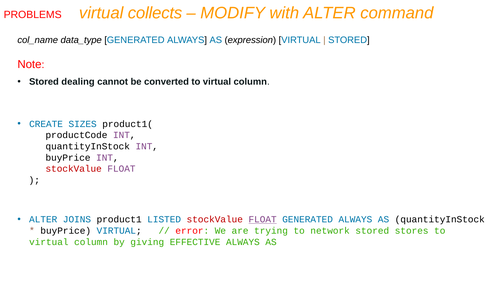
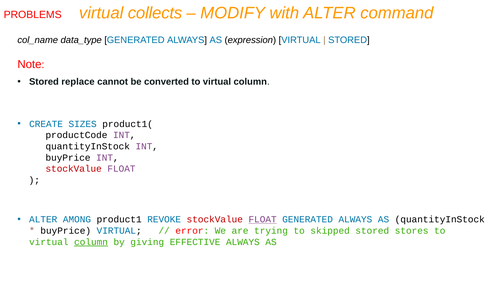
dealing: dealing -> replace
JOINS: JOINS -> AMONG
LISTED: LISTED -> REVOKE
network: network -> skipped
column at (91, 242) underline: none -> present
